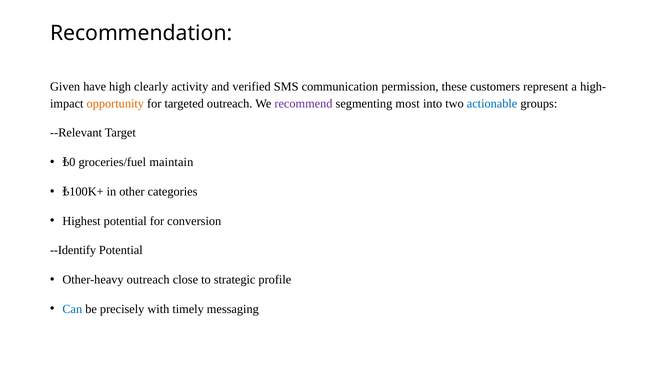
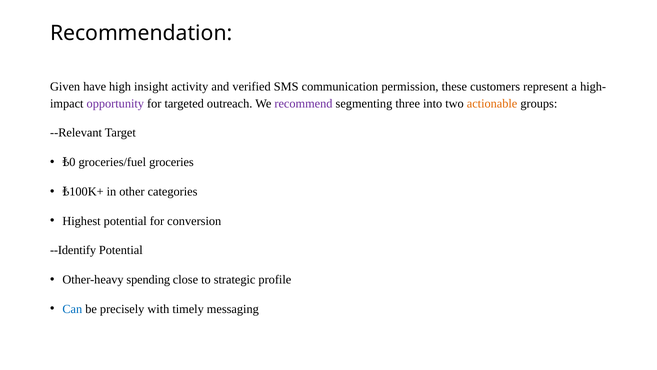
clearly: clearly -> insight
opportunity colour: orange -> purple
most: most -> three
actionable colour: blue -> orange
maintain: maintain -> groceries
Other-heavy outreach: outreach -> spending
